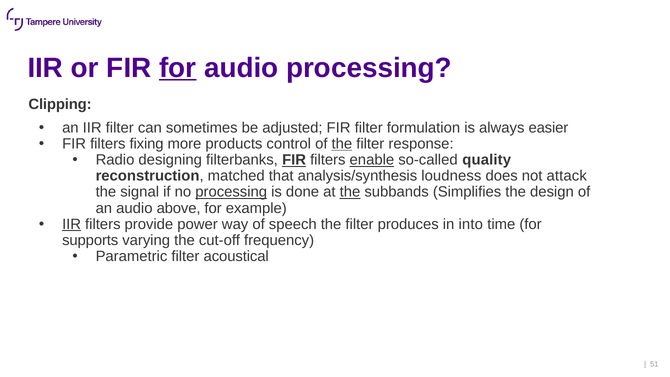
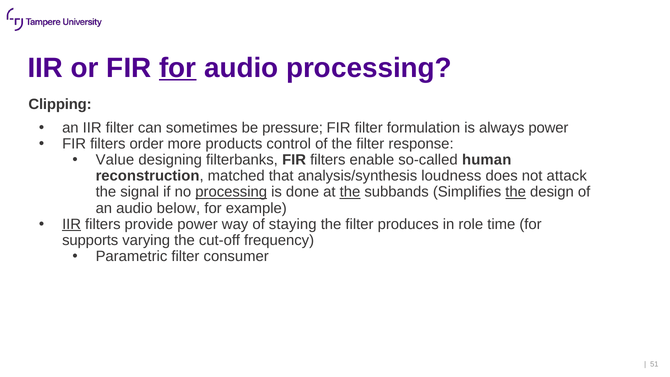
adjusted: adjusted -> pressure
always easier: easier -> power
fixing: fixing -> order
the at (342, 144) underline: present -> none
Radio: Radio -> Value
FIR at (294, 160) underline: present -> none
enable underline: present -> none
quality: quality -> human
the at (516, 192) underline: none -> present
above: above -> below
speech: speech -> staying
into: into -> role
acoustical: acoustical -> consumer
